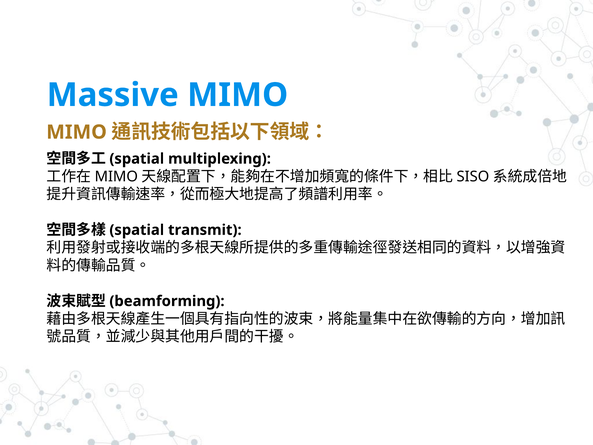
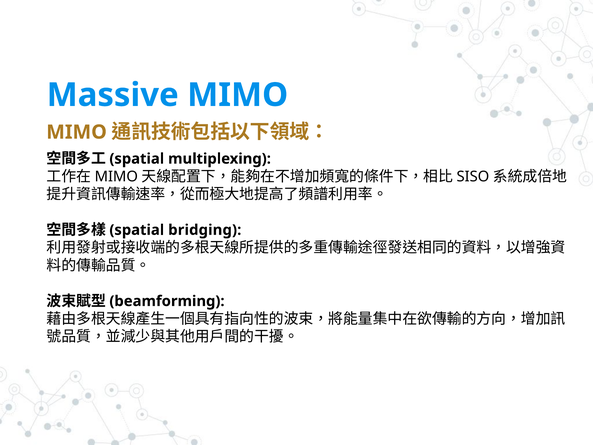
transmit: transmit -> bridging
